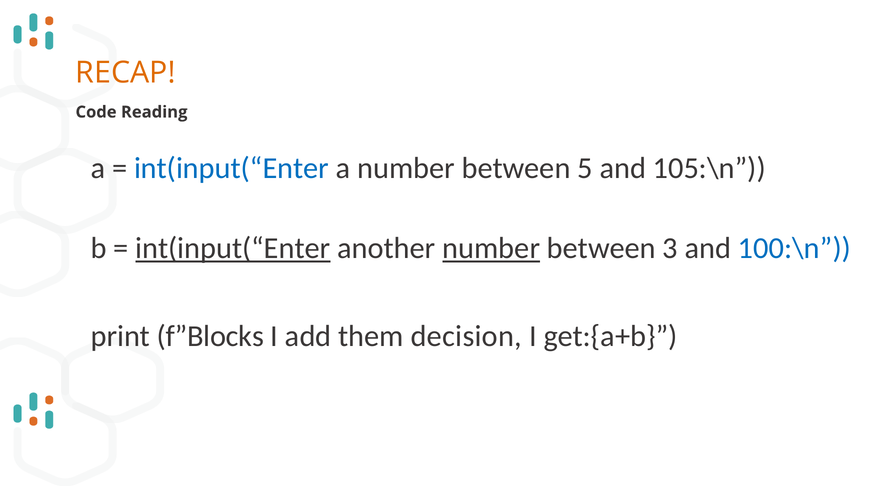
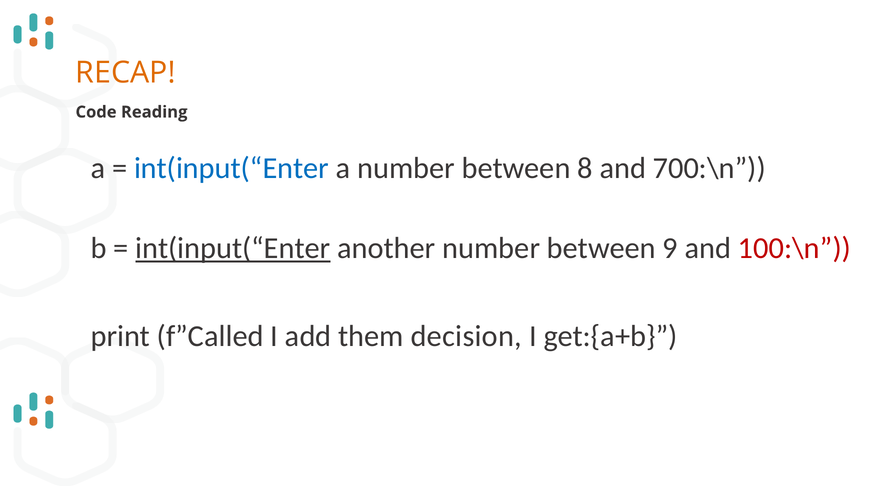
5: 5 -> 8
105:\n: 105:\n -> 700:\n
number at (491, 248) underline: present -> none
3: 3 -> 9
100:\n colour: blue -> red
f”Blocks: f”Blocks -> f”Called
